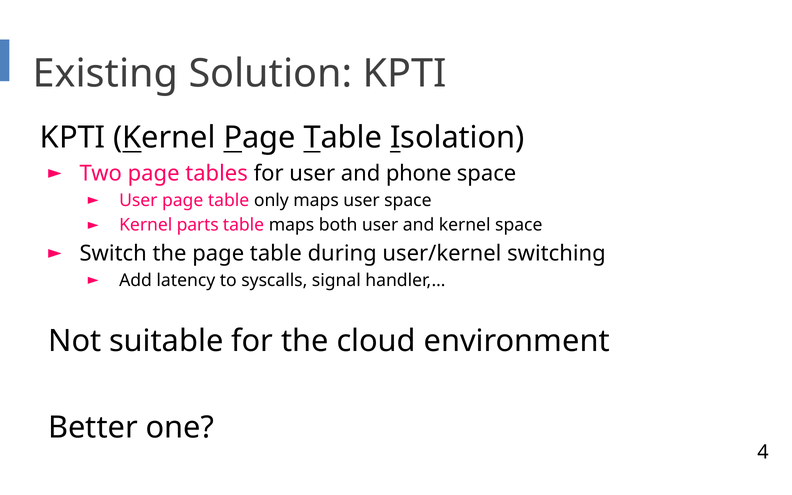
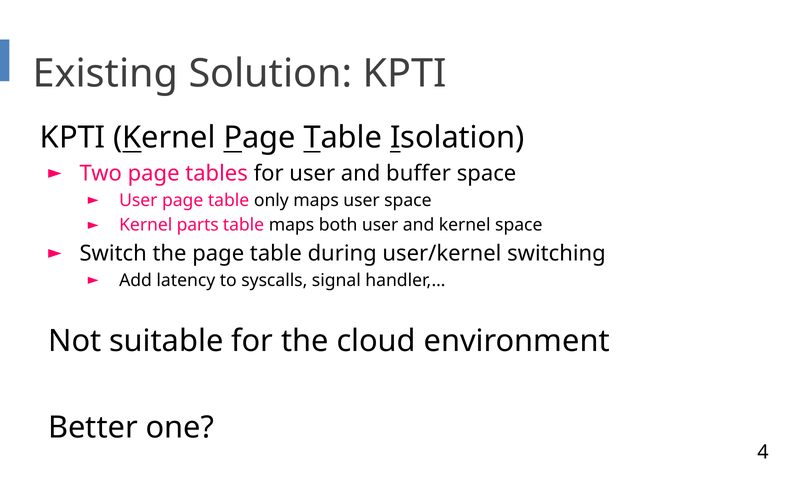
phone: phone -> buffer
